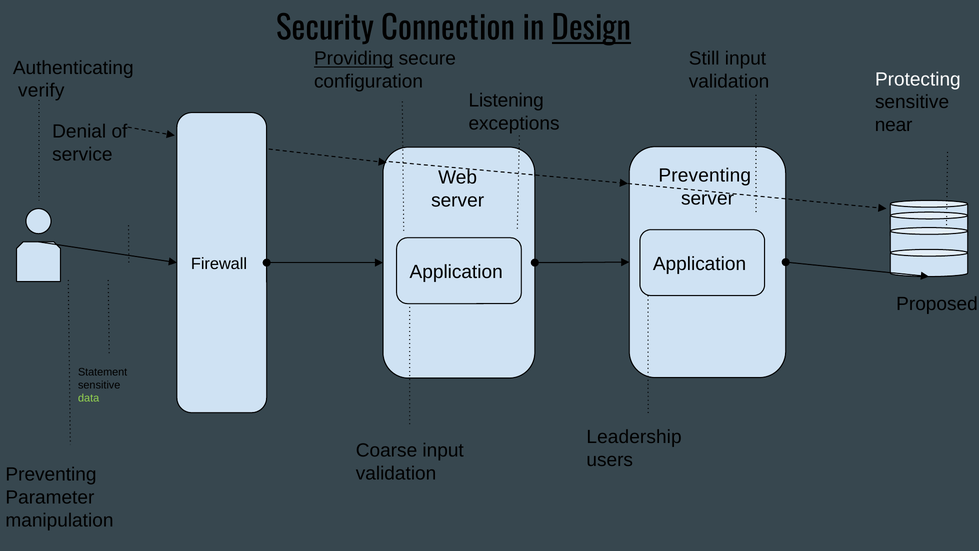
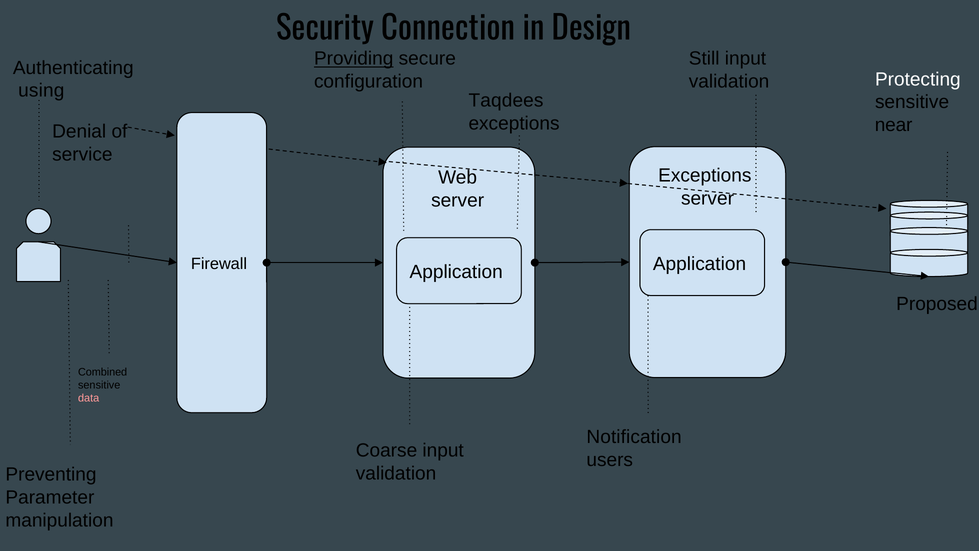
Design underline: present -> none
verify: verify -> using
Listening: Listening -> Taqdees
Preventing at (705, 176): Preventing -> Exceptions
Statement: Statement -> Combined
data colour: light green -> pink
Leadership: Leadership -> Notification
